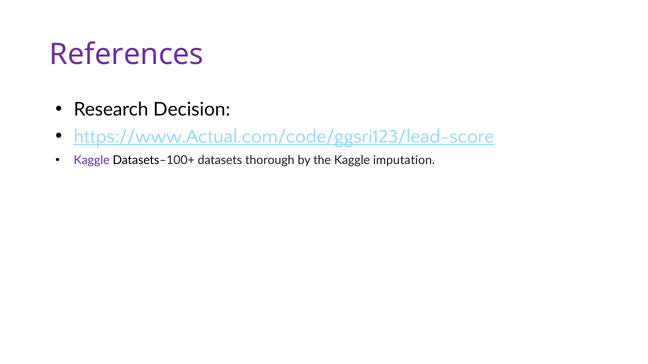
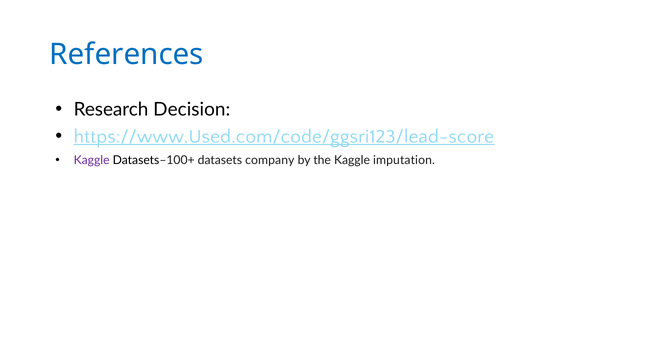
References colour: purple -> blue
https://www.Actual.com/code/ggsri123/lead-score: https://www.Actual.com/code/ggsri123/lead-score -> https://www.Used.com/code/ggsri123/lead-score
thorough: thorough -> company
